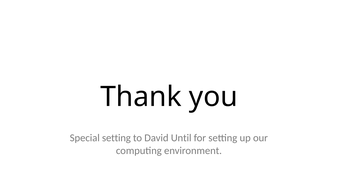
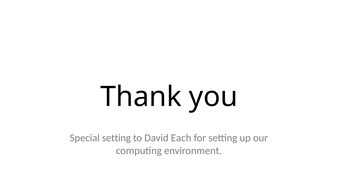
Until: Until -> Each
